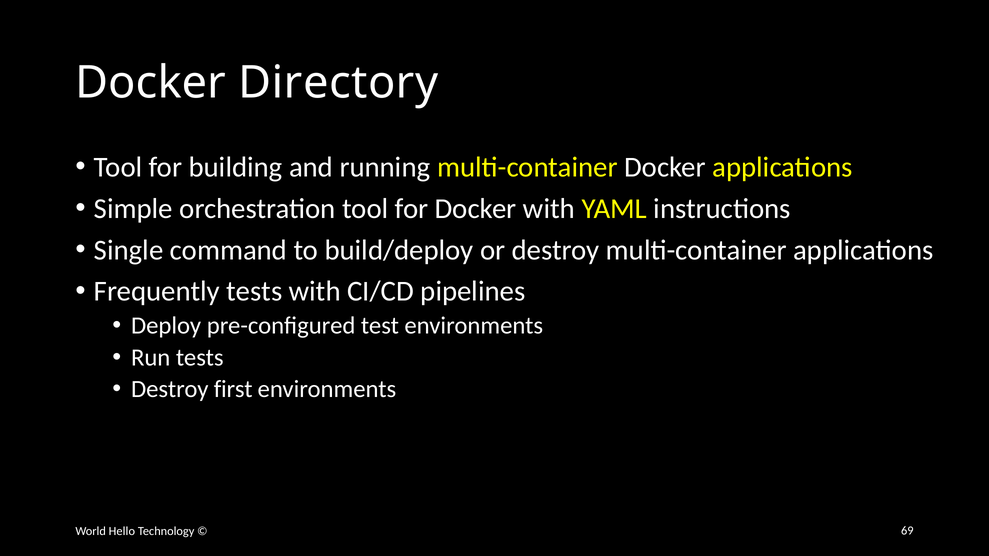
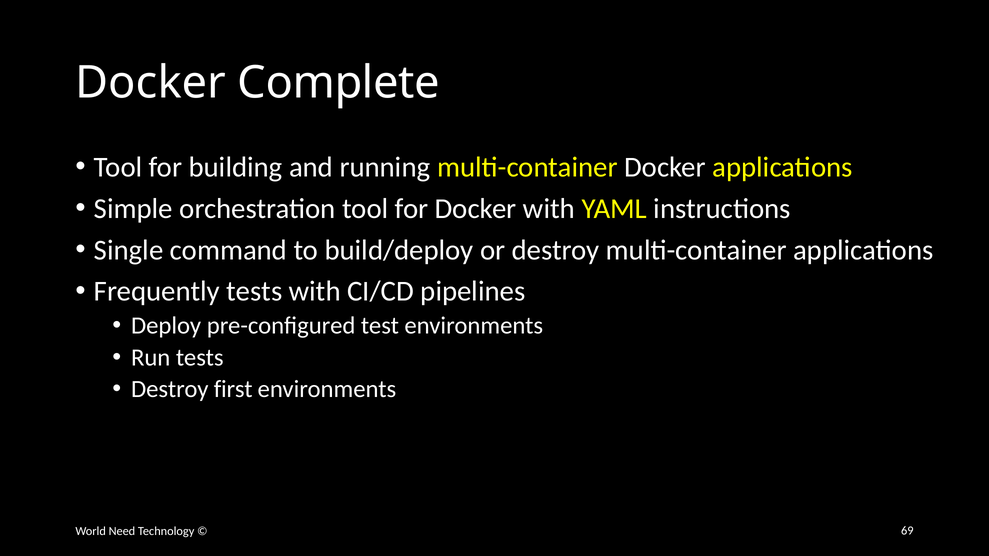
Directory: Directory -> Complete
Hello: Hello -> Need
